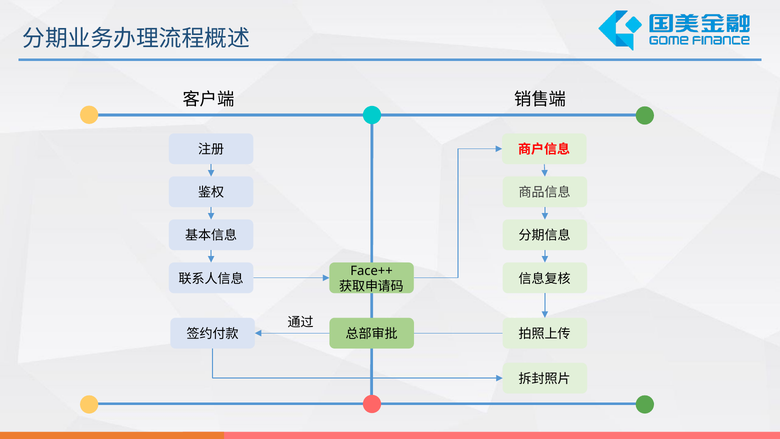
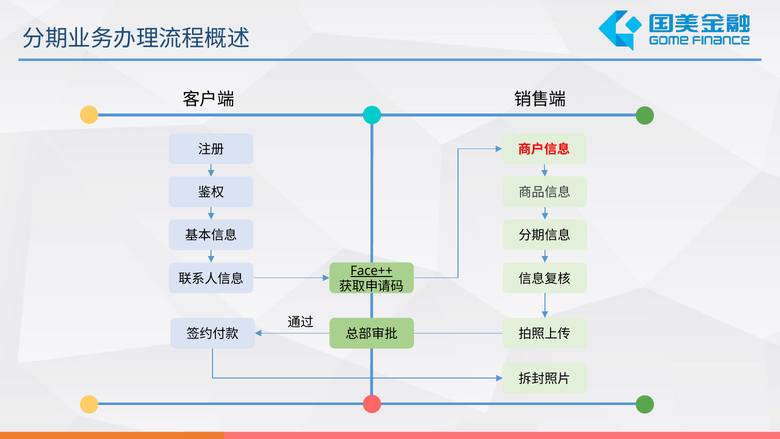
Face++ underline: none -> present
